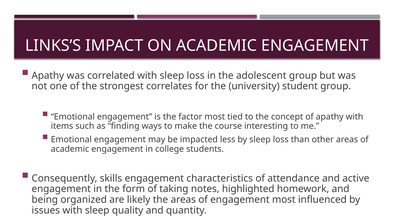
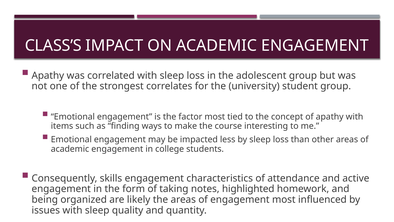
LINKS’S: LINKS’S -> CLASS’S
